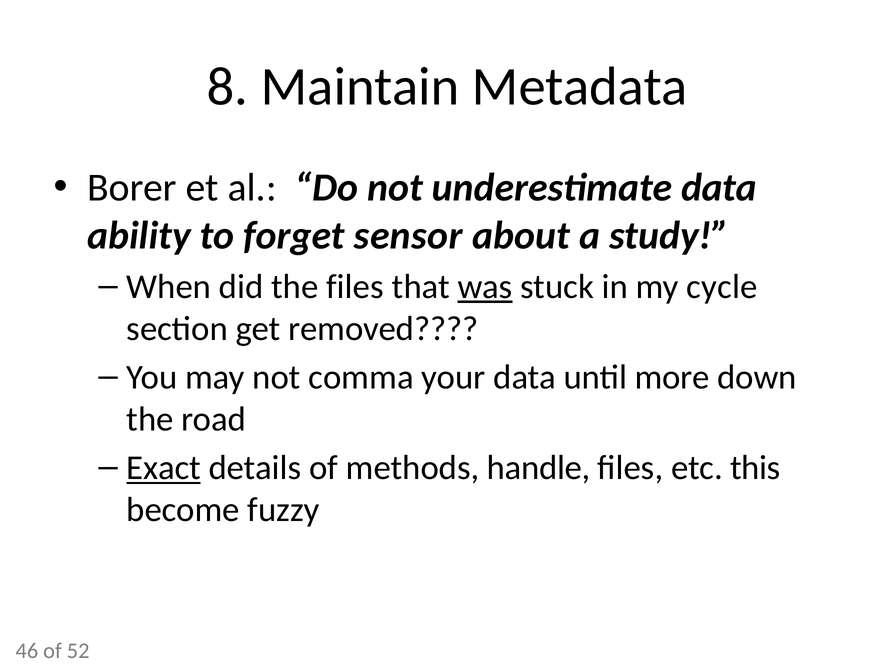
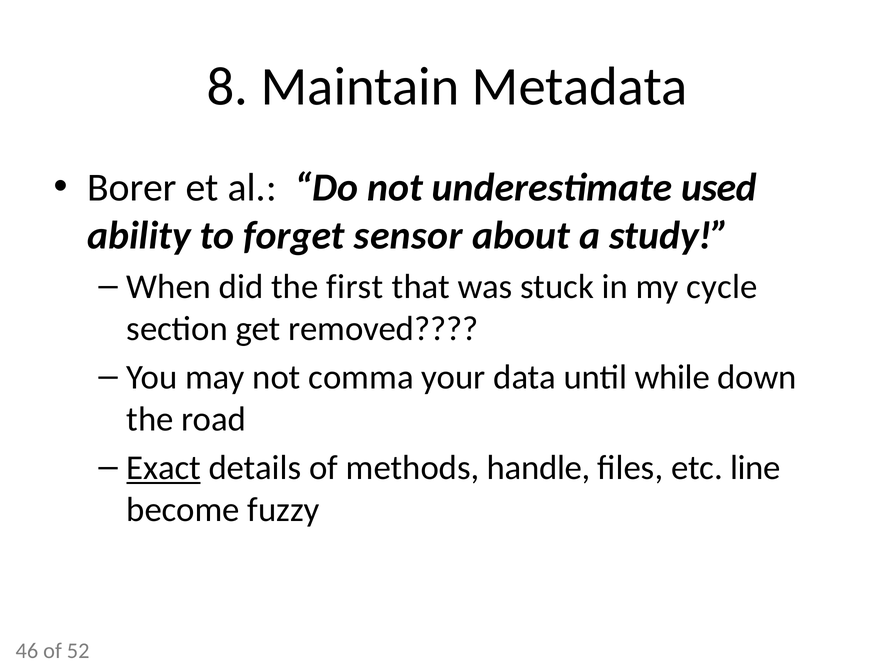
underestimate data: data -> used
the files: files -> first
was underline: present -> none
more: more -> while
this: this -> line
